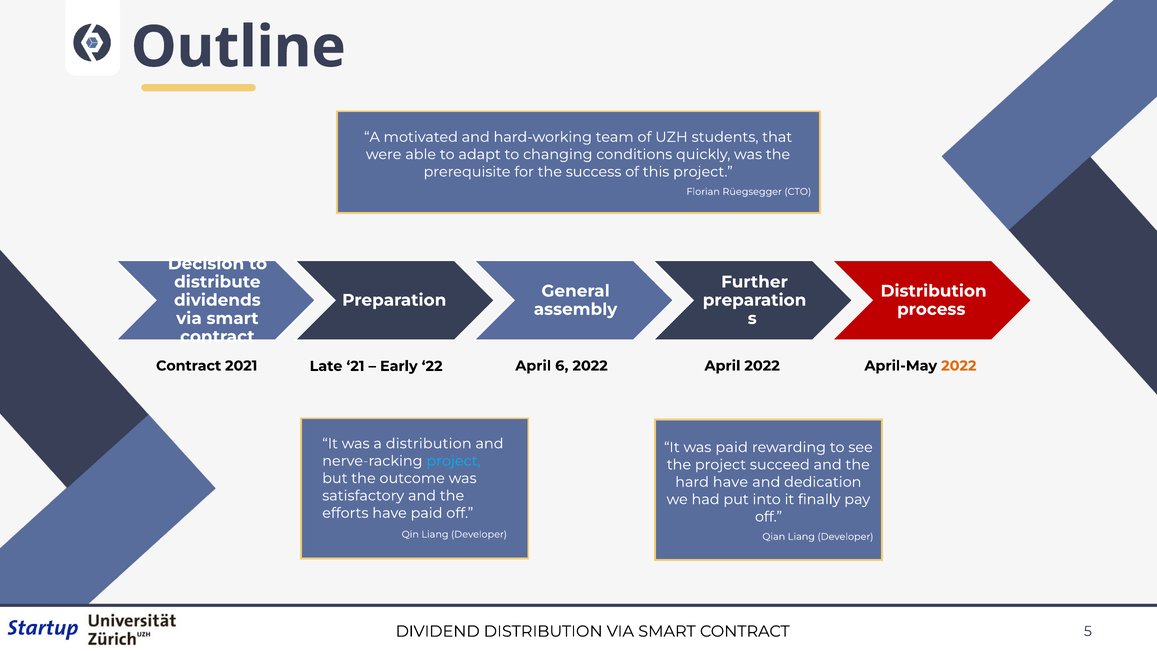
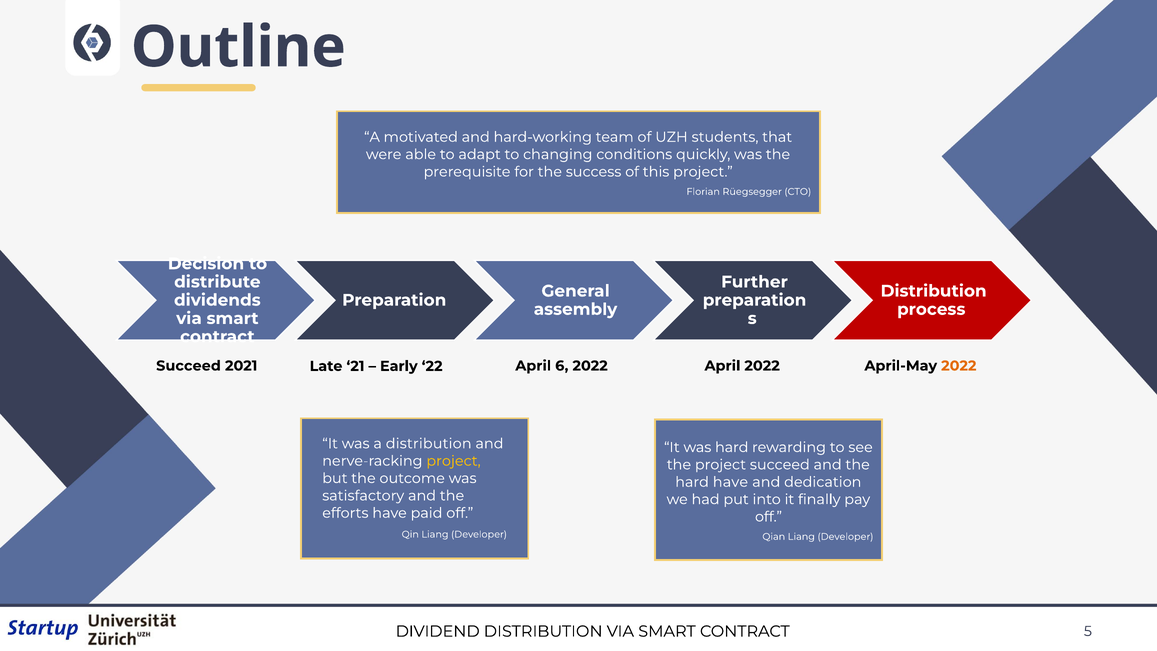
Contract at (189, 366): Contract -> Succeed
was paid: paid -> hard
project at (453, 461) colour: light blue -> yellow
